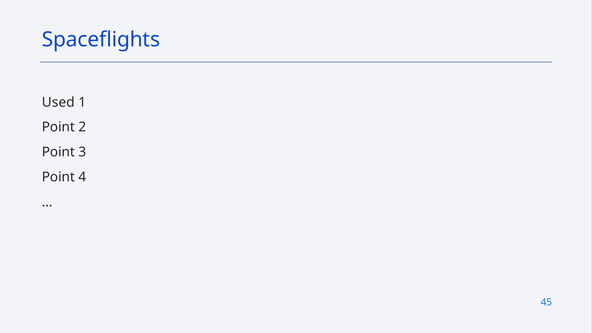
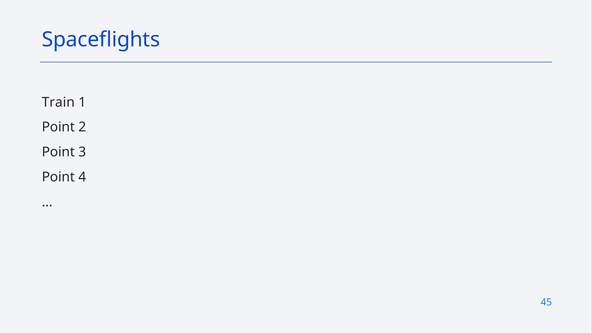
Used: Used -> Train
